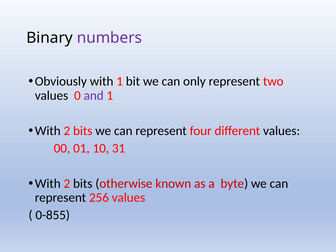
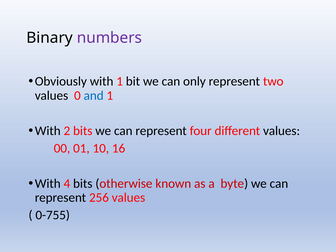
and colour: purple -> blue
31: 31 -> 16
2 at (67, 183): 2 -> 4
0-855: 0-855 -> 0-755
